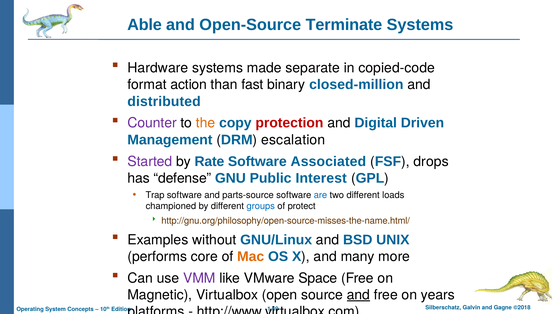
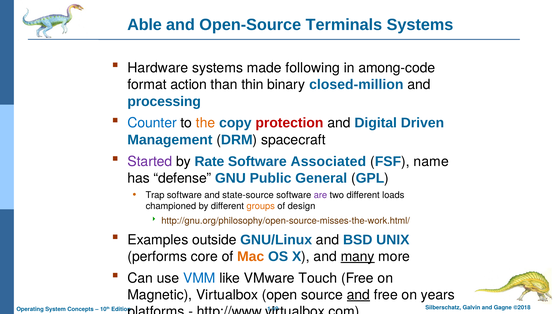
Terminate: Terminate -> Terminals
separate: separate -> following
copied-code: copied-code -> among-code
fast: fast -> thin
distributed: distributed -> processing
Counter colour: purple -> blue
escalation: escalation -> spacecraft
drops: drops -> name
Interest: Interest -> General
parts-source: parts-source -> state-source
are colour: blue -> purple
groups colour: blue -> orange
protect: protect -> design
http://gnu.org/philosophy/open-source-misses-the-name.html/: http://gnu.org/philosophy/open-source-misses-the-name.html/ -> http://gnu.org/philosophy/open-source-misses-the-work.html/
without: without -> outside
many underline: none -> present
VMM colour: purple -> blue
Space: Space -> Touch
